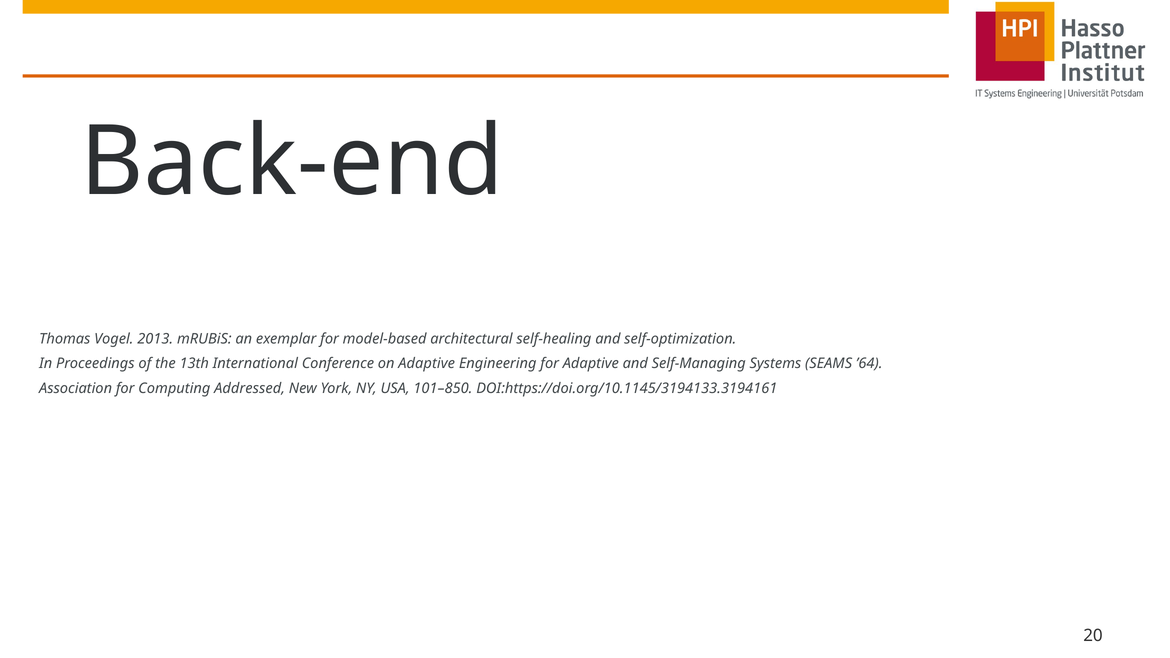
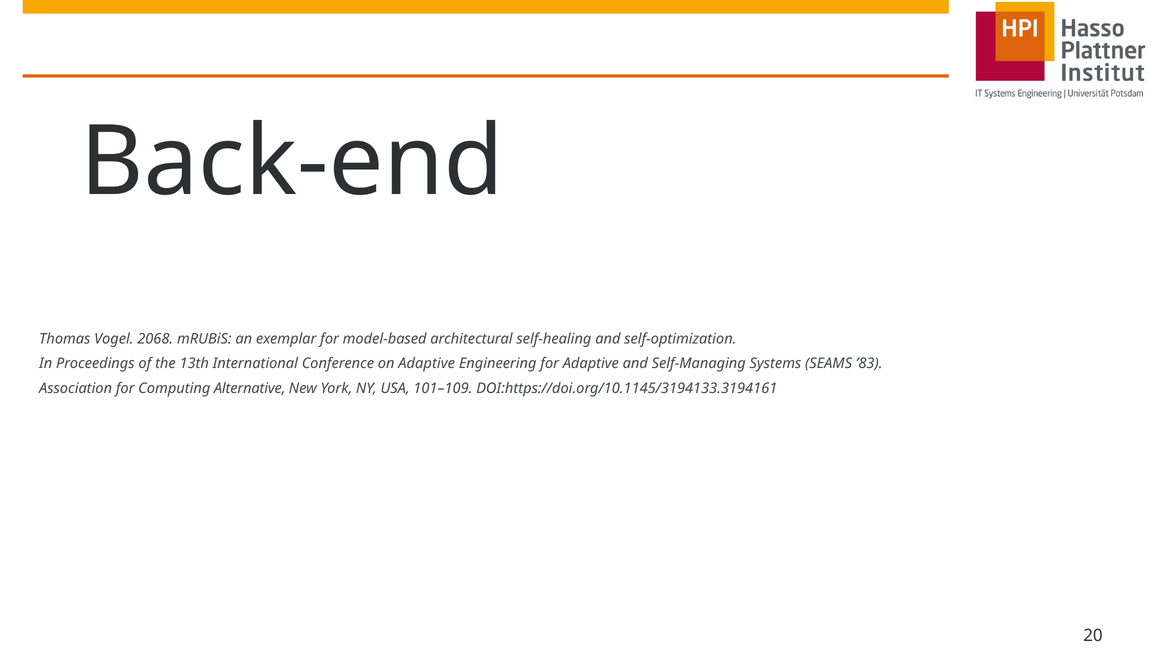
2013: 2013 -> 2068
’64: ’64 -> ’83
Addressed: Addressed -> Alternative
101–850: 101–850 -> 101–109
